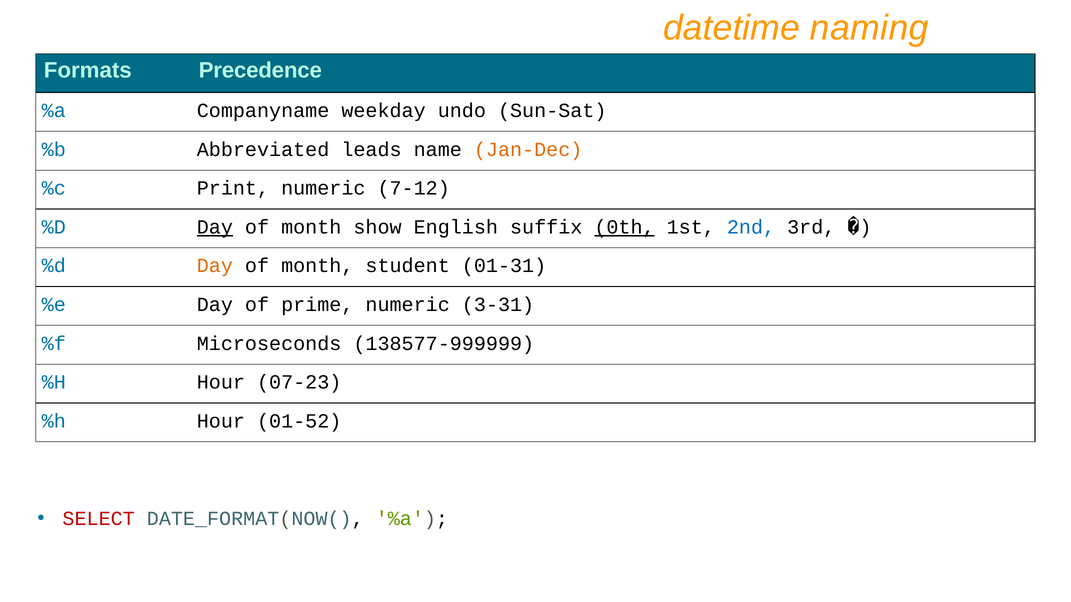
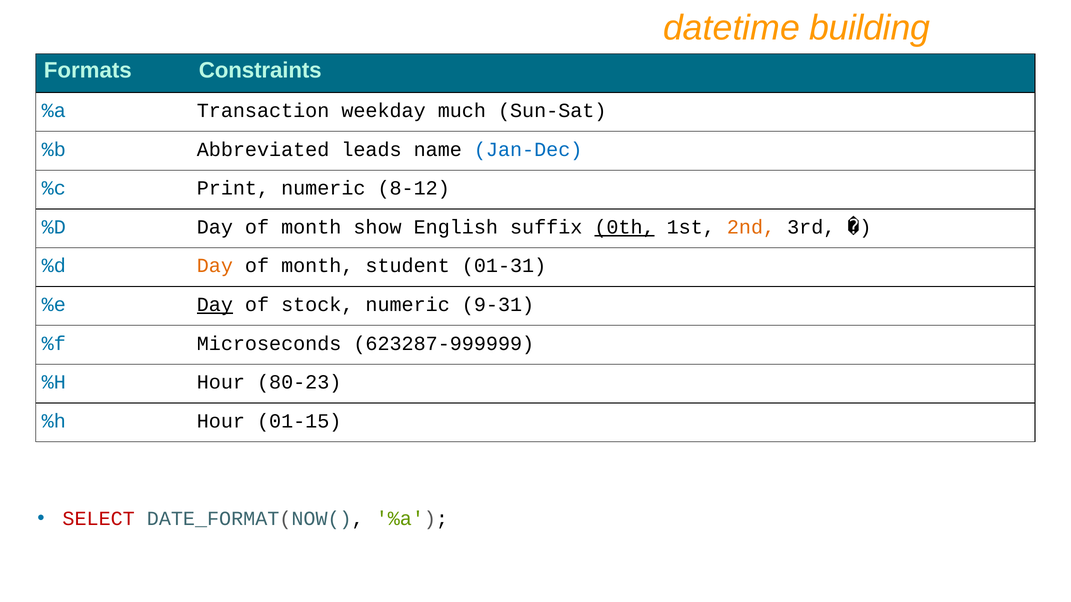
naming: naming -> building
Precedence: Precedence -> Constraints
Companyname: Companyname -> Transaction
undo: undo -> much
Jan-Dec colour: orange -> blue
7-12: 7-12 -> 8-12
Day at (215, 227) underline: present -> none
2nd colour: blue -> orange
Day at (215, 305) underline: none -> present
prime: prime -> stock
3-31: 3-31 -> 9-31
138577-999999: 138577-999999 -> 623287-999999
07-23: 07-23 -> 80-23
01-52: 01-52 -> 01-15
